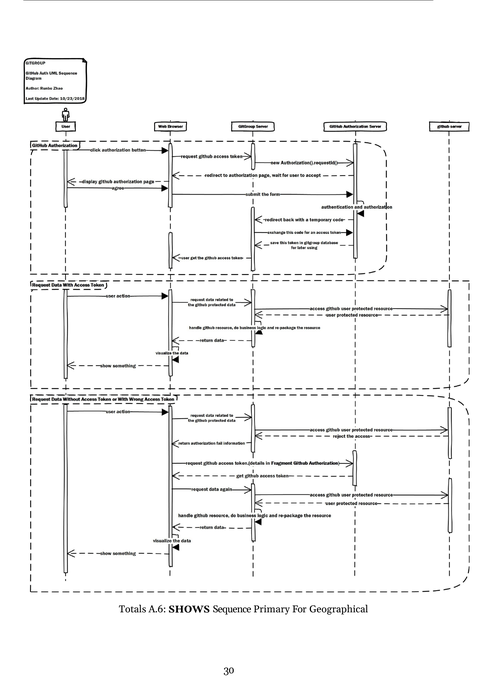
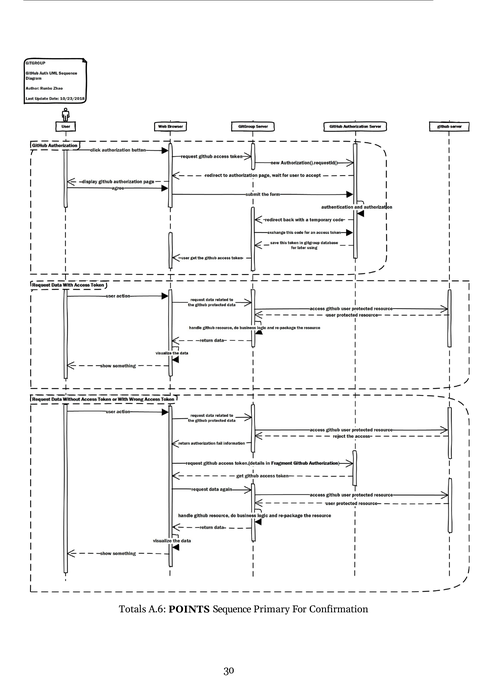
SHOWS: SHOWS -> POINTS
Geographical: Geographical -> Confirmation
